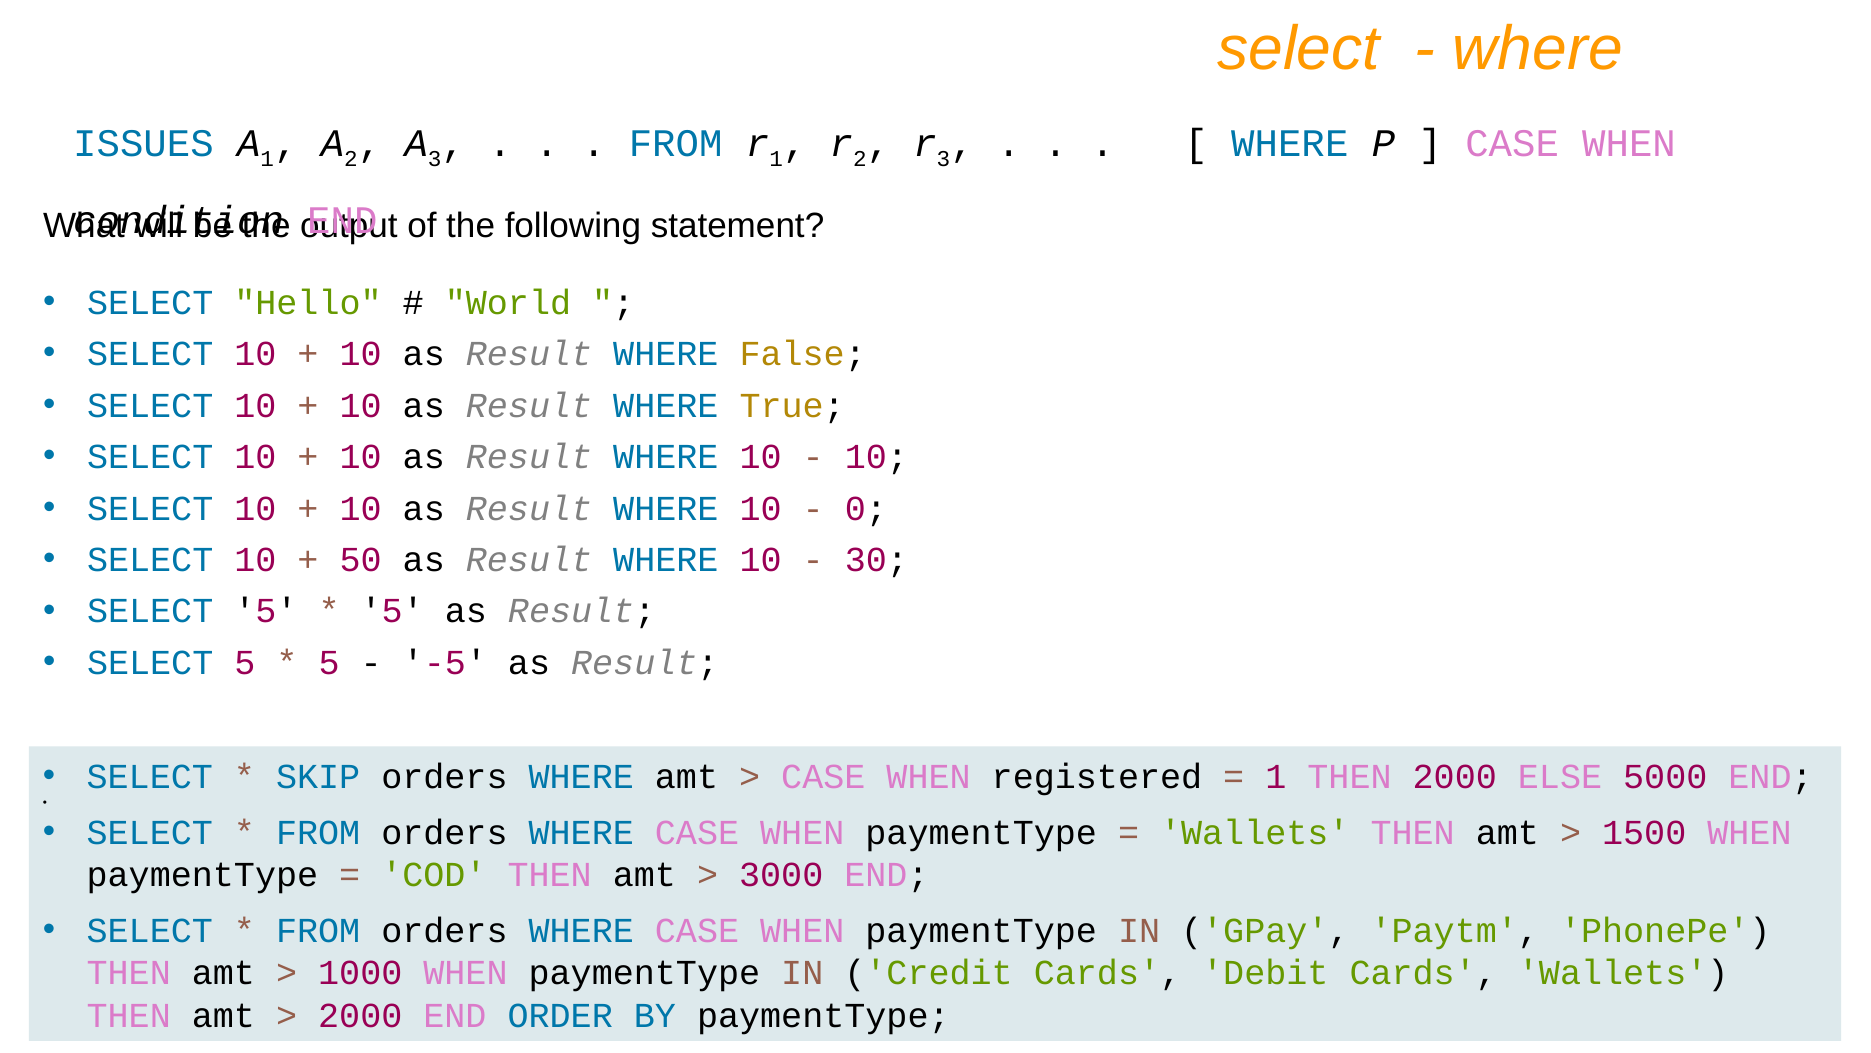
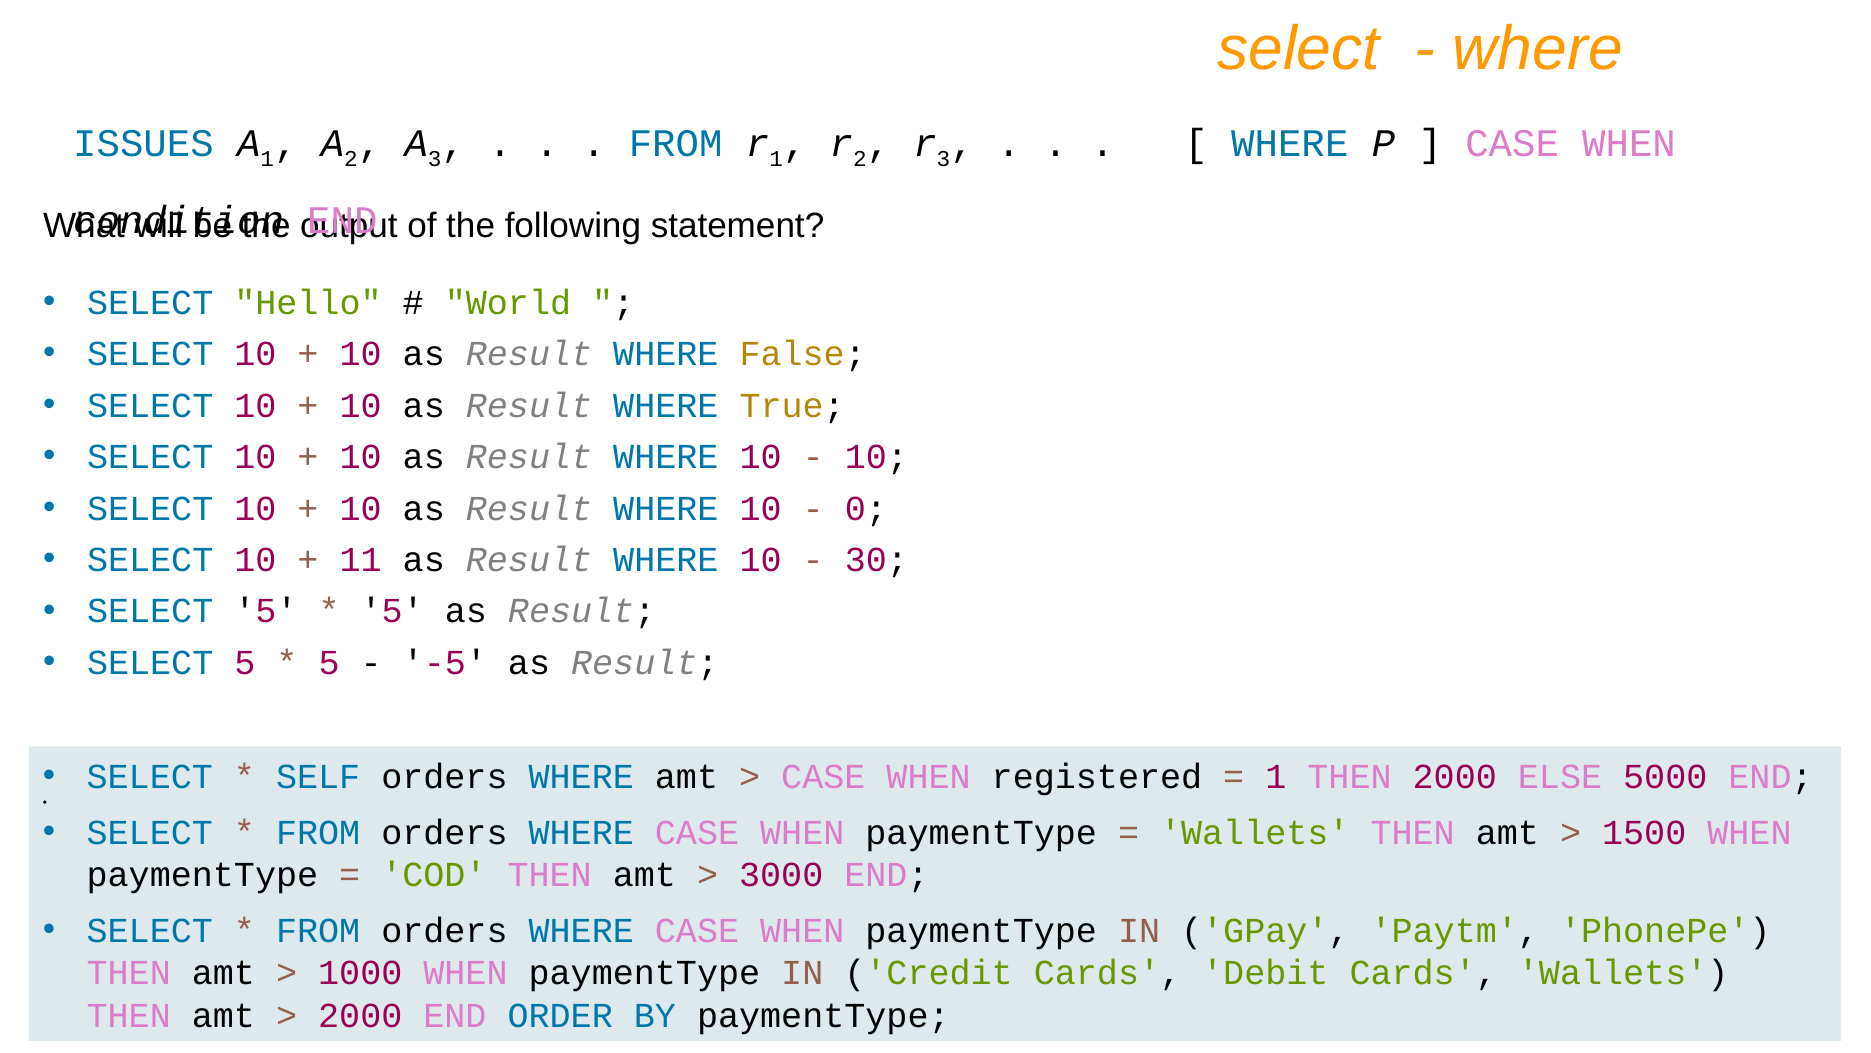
50: 50 -> 11
SKIP: SKIP -> SELF
